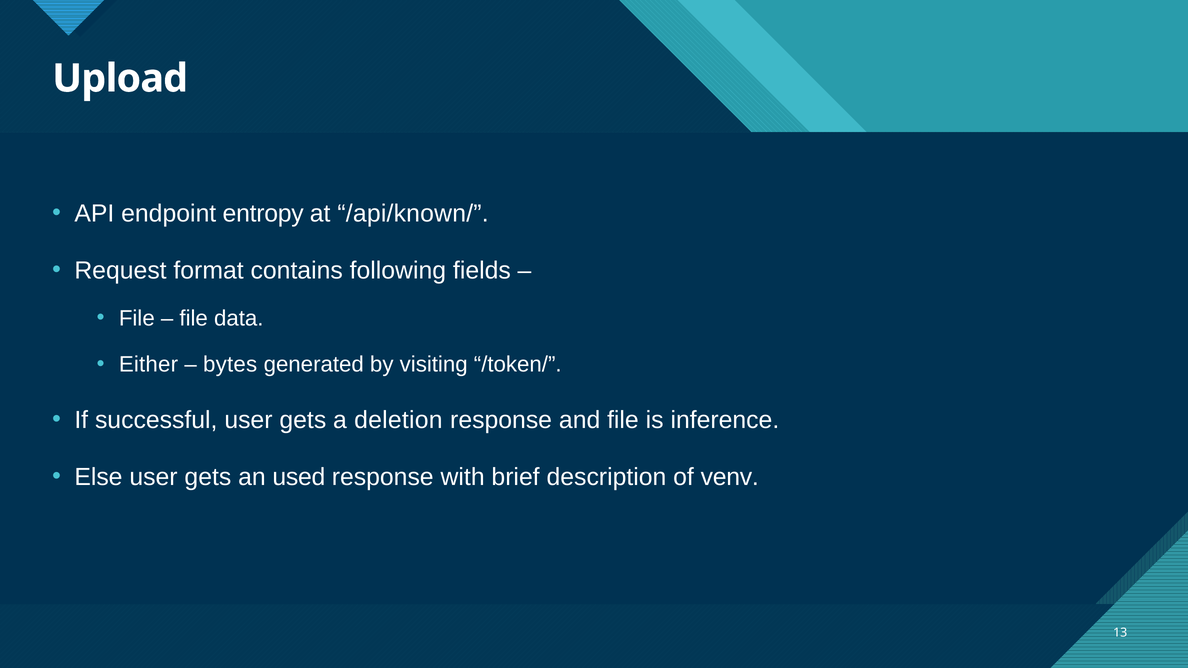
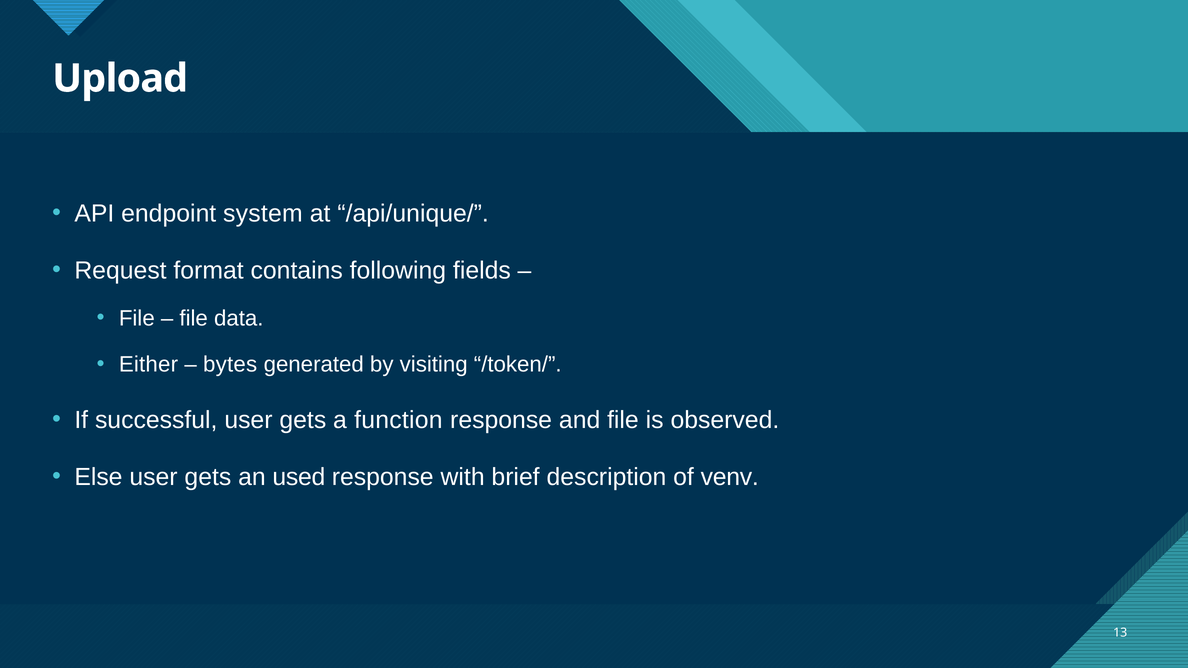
entropy: entropy -> system
/api/known/: /api/known/ -> /api/unique/
deletion: deletion -> function
inference: inference -> observed
